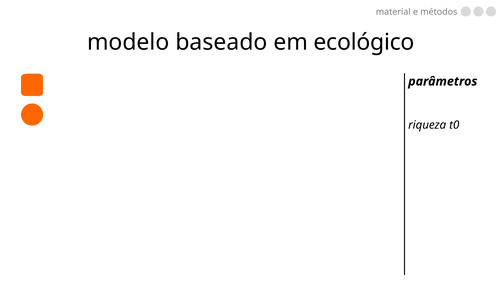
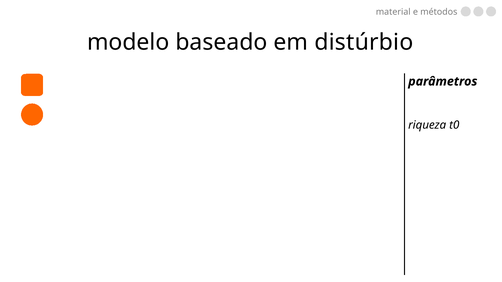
ecológico: ecológico -> distúrbio
